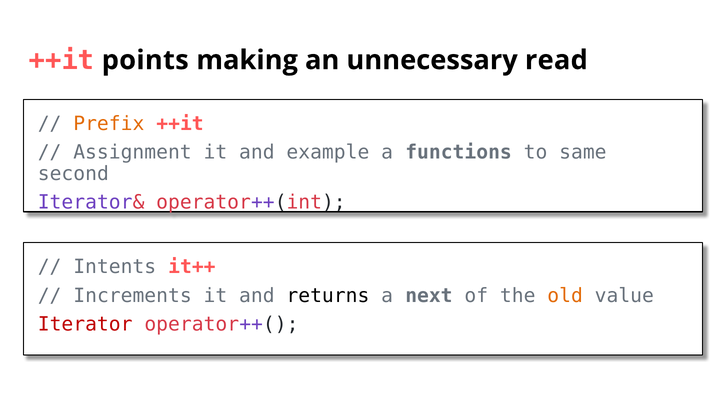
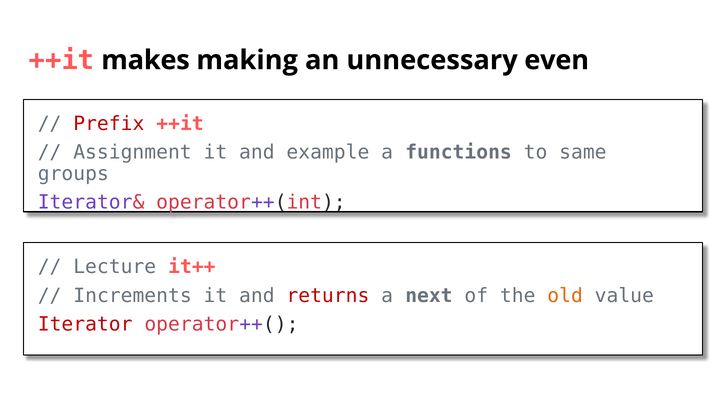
points: points -> makes
read: read -> even
Prefix colour: orange -> red
second: second -> groups
Intents: Intents -> Lecture
returns colour: black -> red
